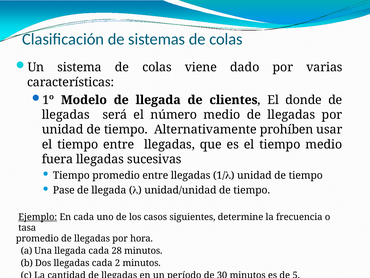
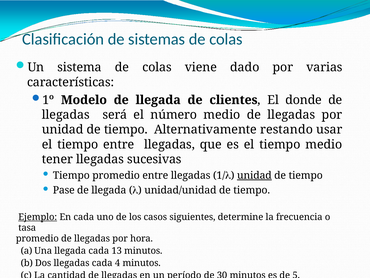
prohíben: prohíben -> restando
fuera: fuera -> tener
unidad at (254, 175) underline: none -> present
28: 28 -> 13
2: 2 -> 4
